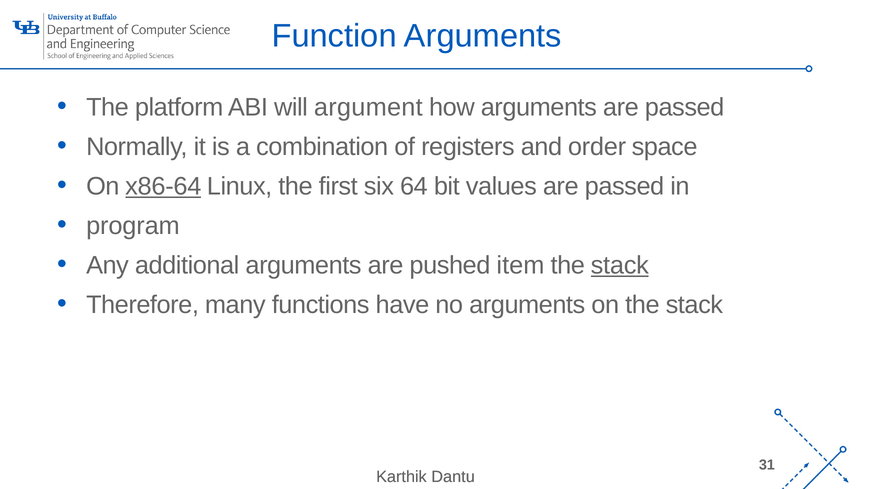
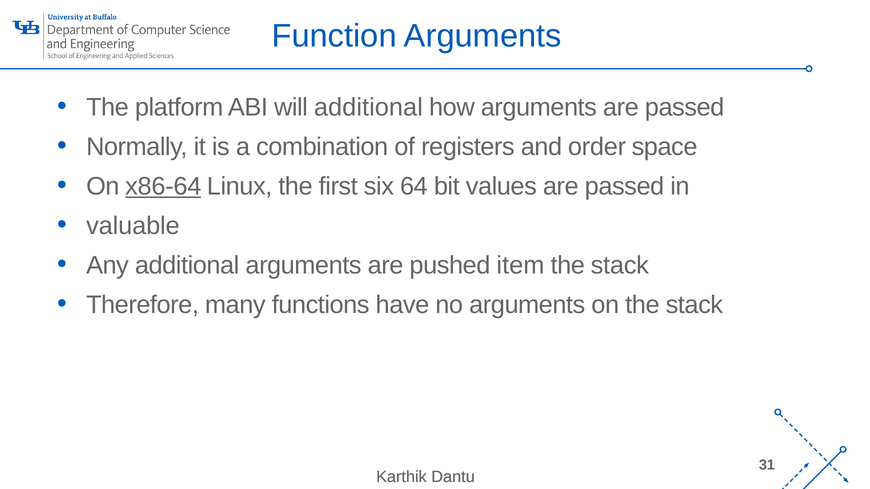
will argument: argument -> additional
program: program -> valuable
stack at (620, 265) underline: present -> none
